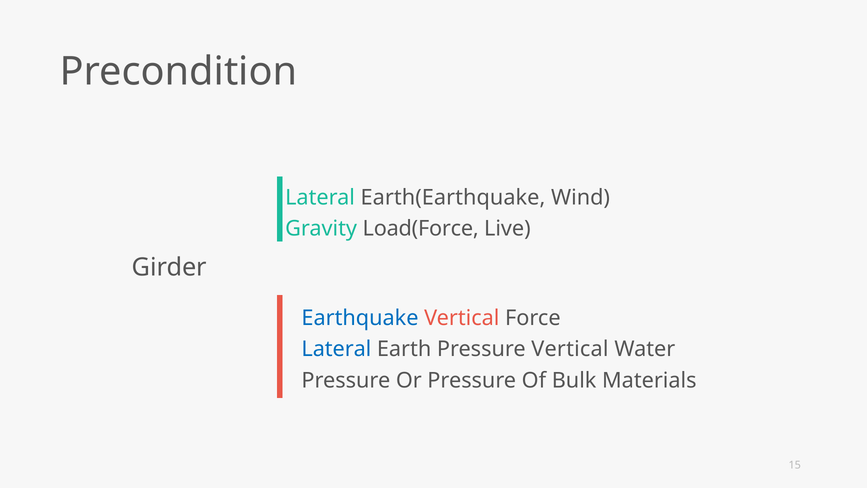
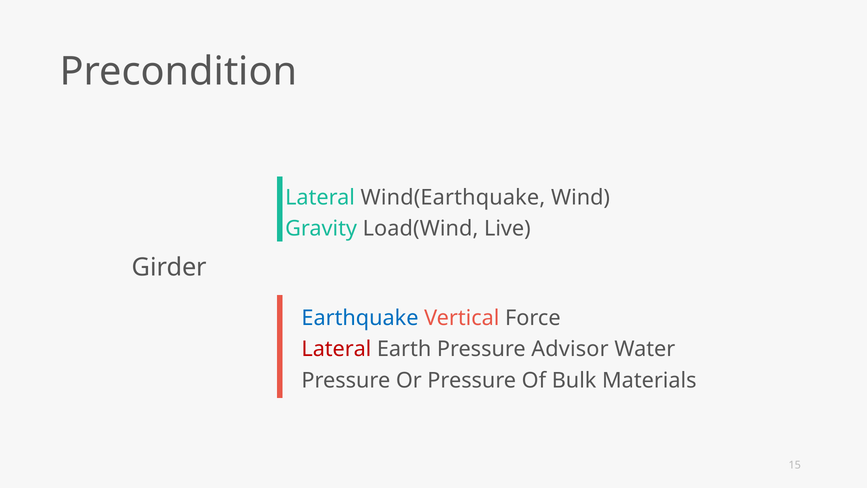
Earth(Earthquake: Earth(Earthquake -> Wind(Earthquake
Load(Force: Load(Force -> Load(Wind
Lateral at (336, 349) colour: blue -> red
Pressure Vertical: Vertical -> Advisor
